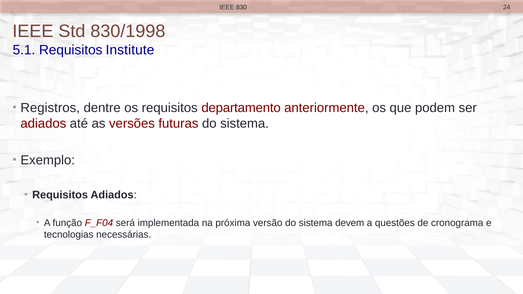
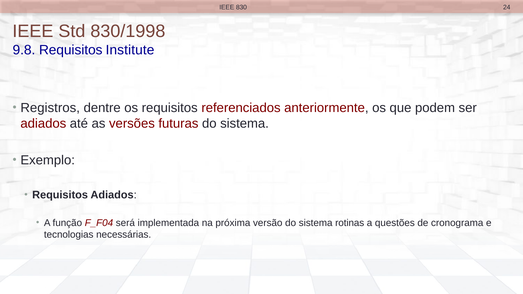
5.1: 5.1 -> 9.8
departamento: departamento -> referenciados
devem: devem -> rotinas
